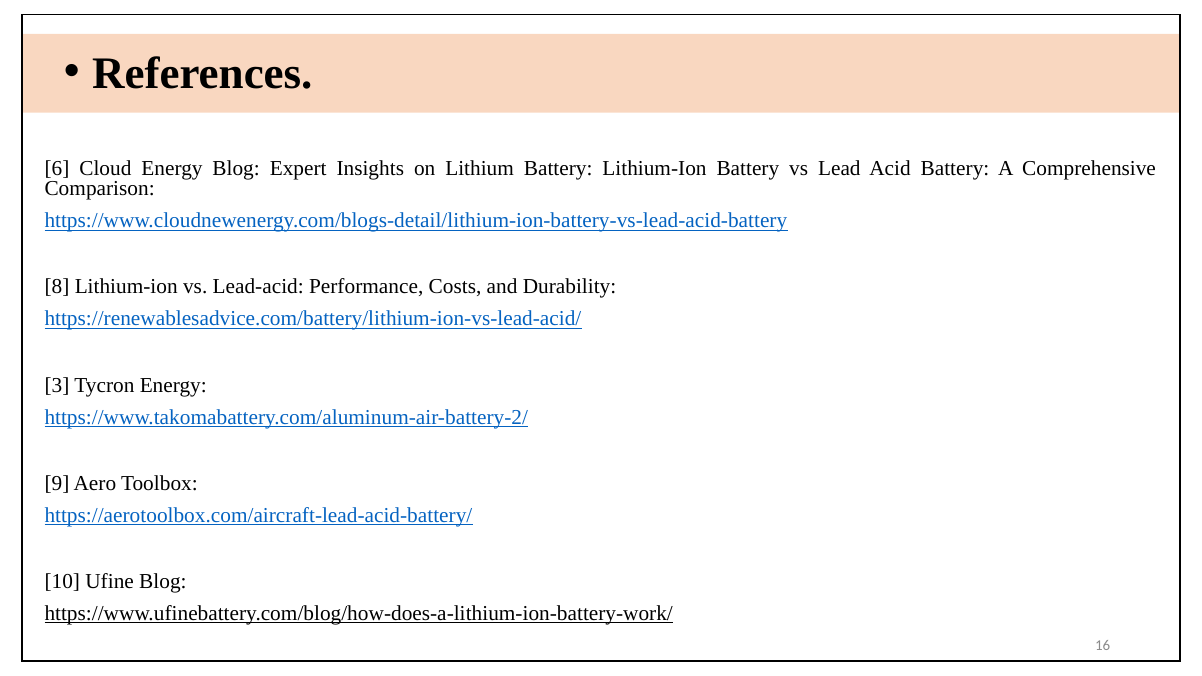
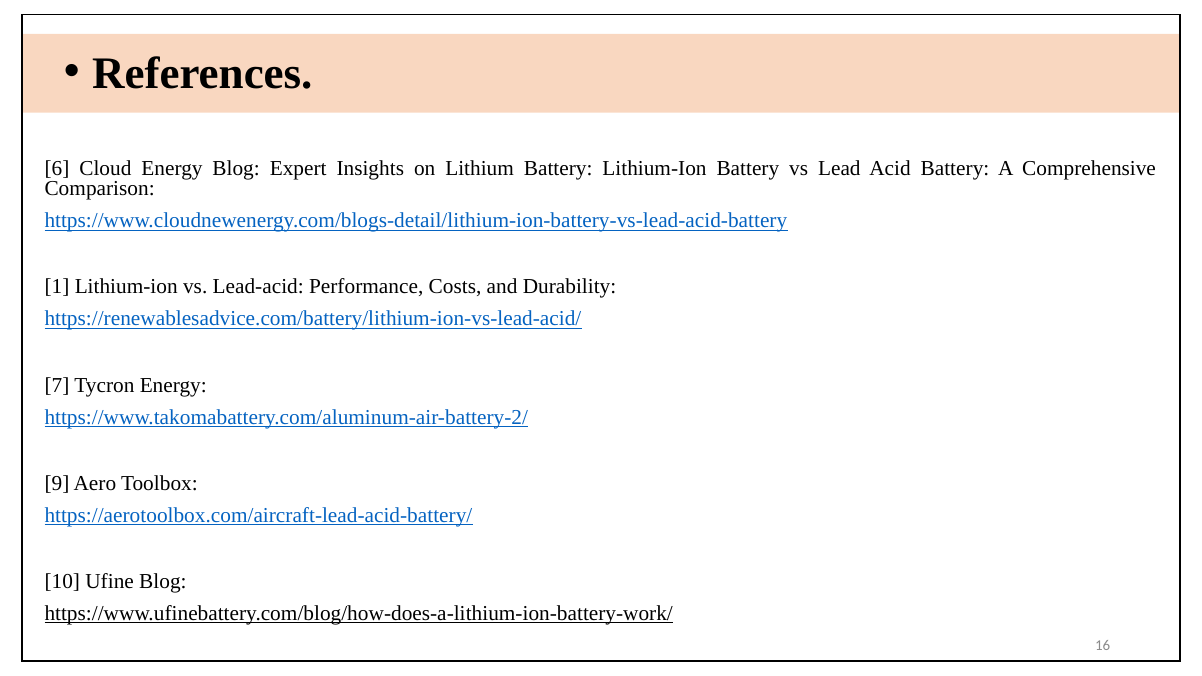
8: 8 -> 1
3: 3 -> 7
